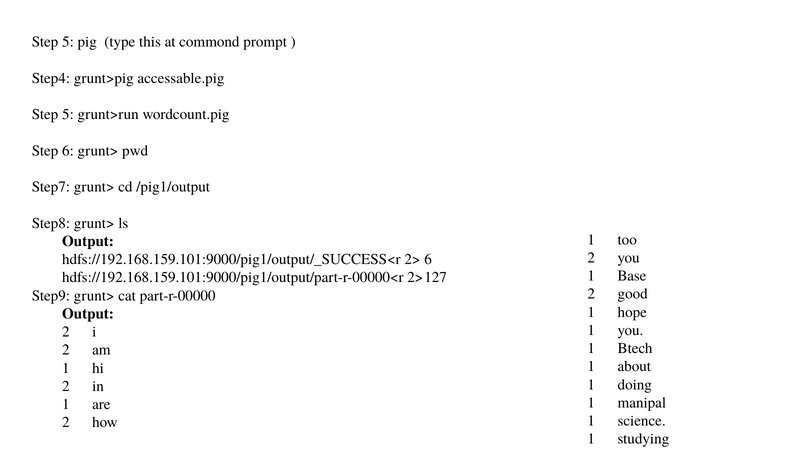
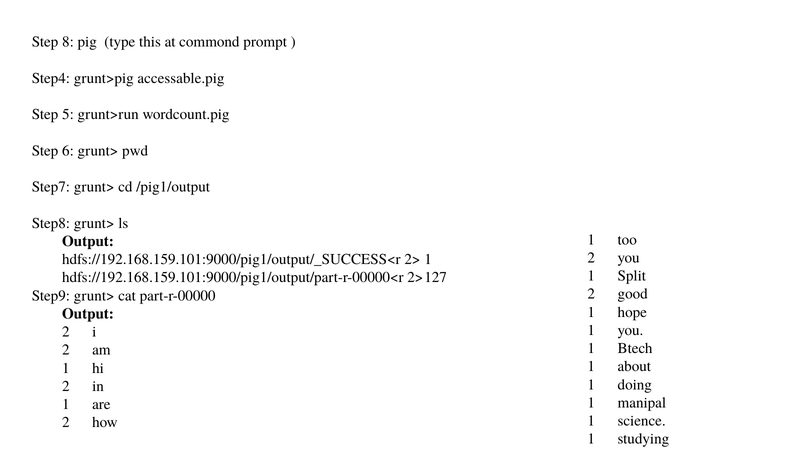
5 at (68, 42): 5 -> 8
2> 6: 6 -> 1
Base: Base -> Split
